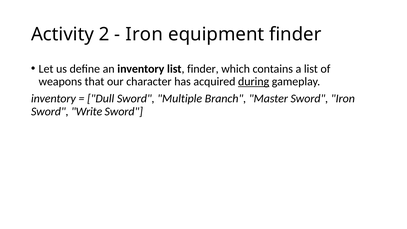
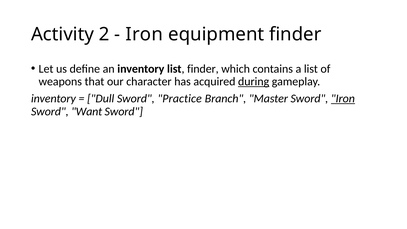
Multiple: Multiple -> Practice
Iron at (343, 99) underline: none -> present
Write: Write -> Want
